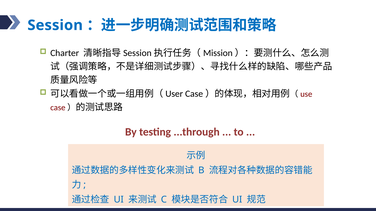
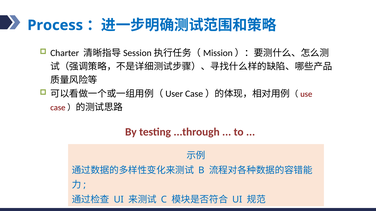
Session: Session -> Process
